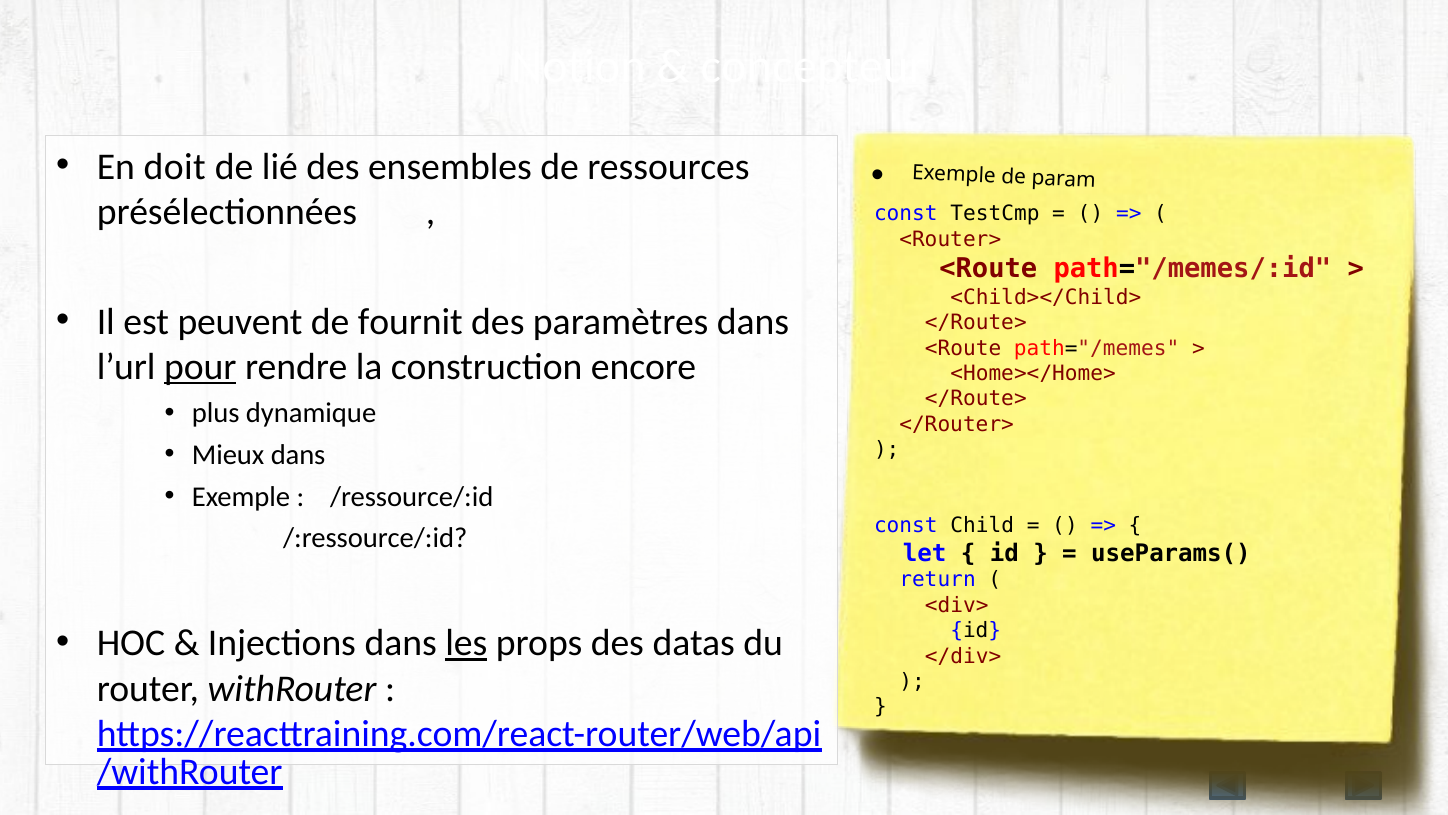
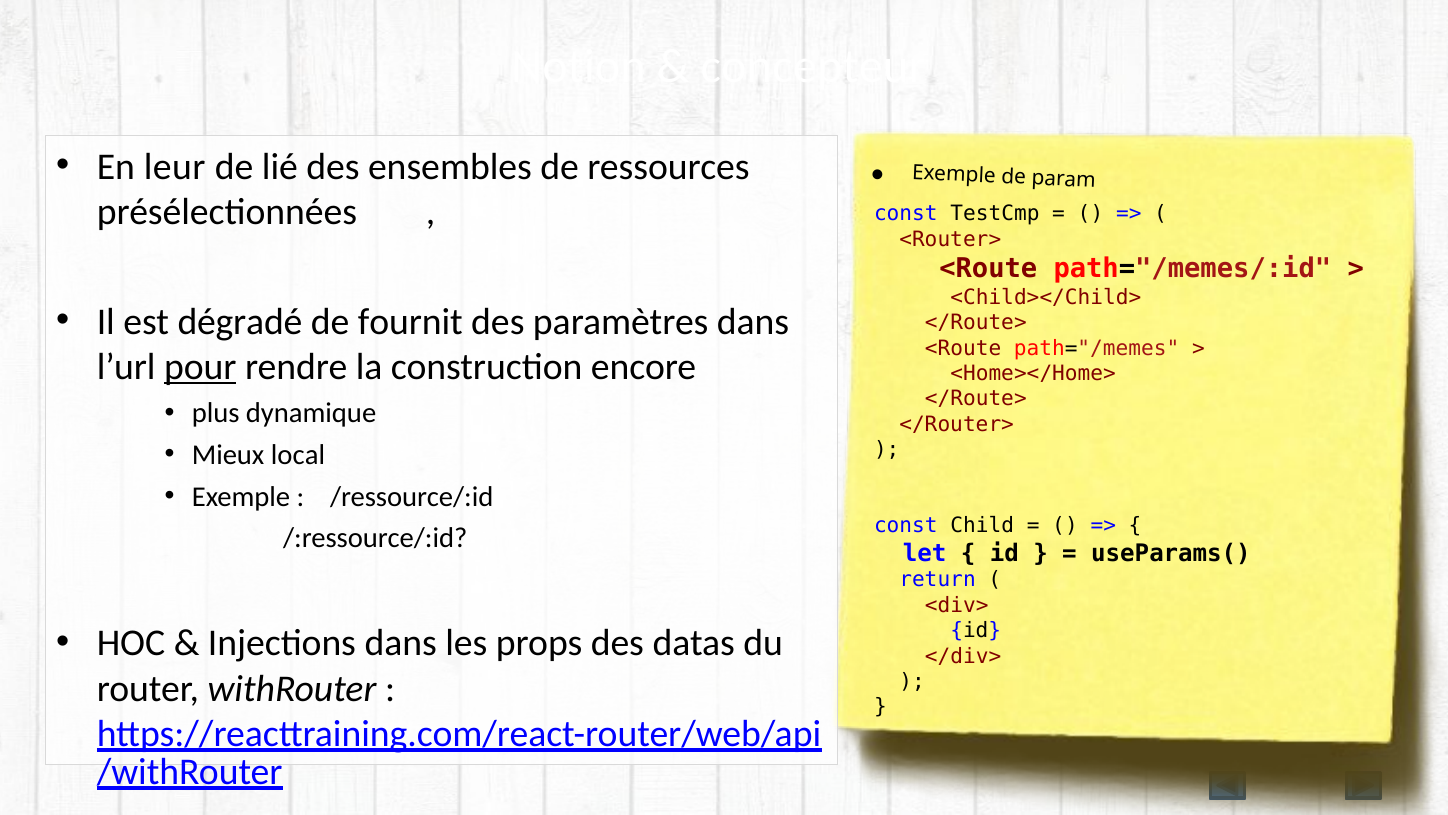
doit: doit -> leur
peuvent: peuvent -> dégradé
Mieux dans: dans -> local
les underline: present -> none
